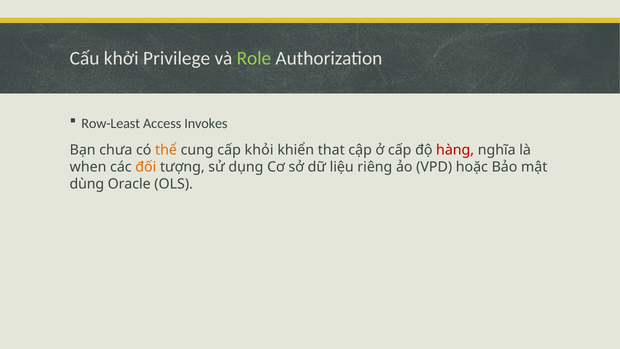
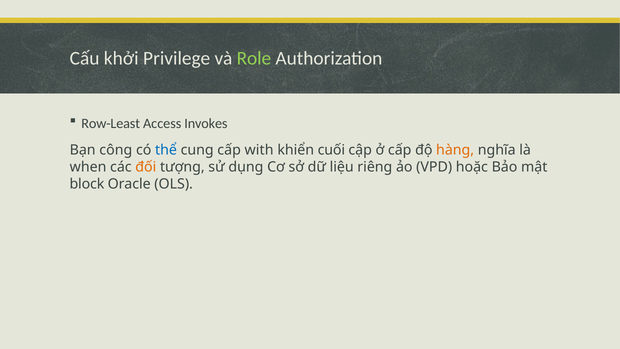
chưa: chưa -> công
thể colour: orange -> blue
khỏi: khỏi -> with
that: that -> cuối
hàng colour: red -> orange
dùng: dùng -> block
